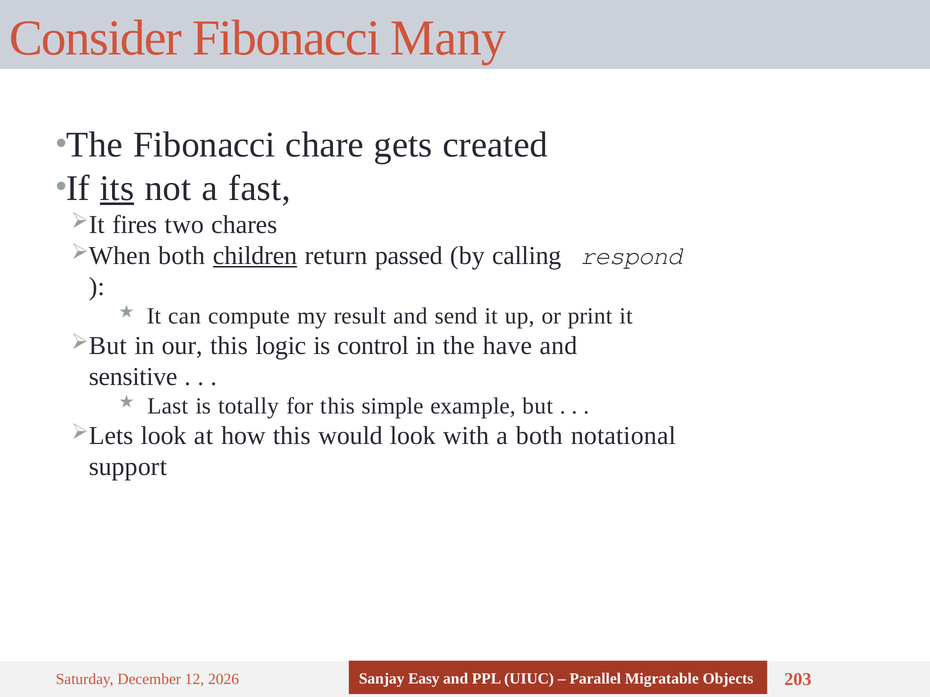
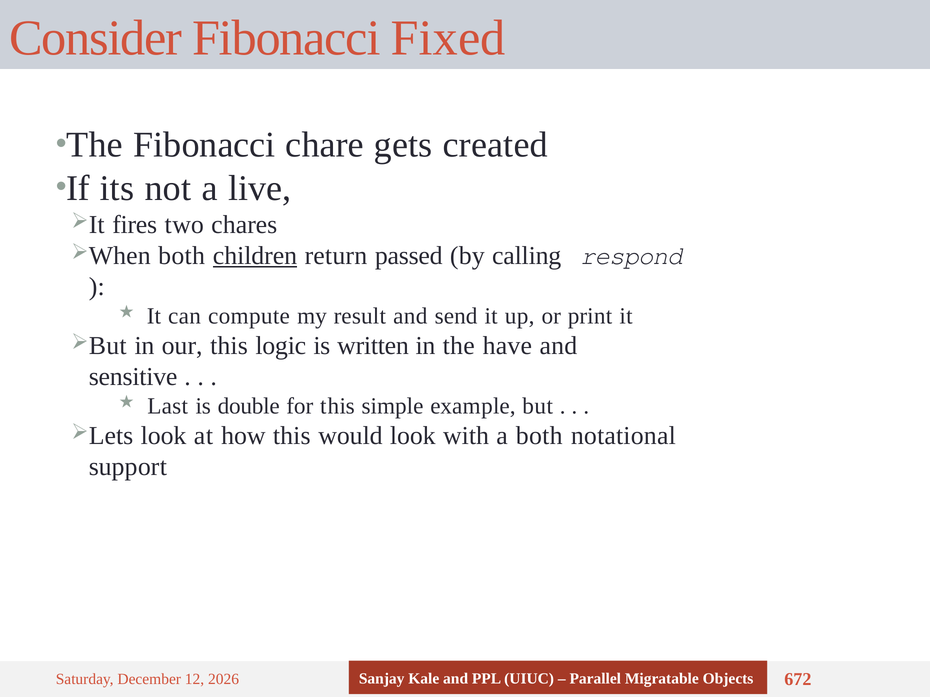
Many: Many -> Fixed
its underline: present -> none
fast: fast -> live
control: control -> written
totally: totally -> double
Easy: Easy -> Kale
203: 203 -> 672
